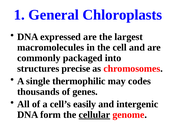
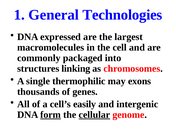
Chloroplasts: Chloroplasts -> Technologies
precise: precise -> linking
codes: codes -> exons
form underline: none -> present
